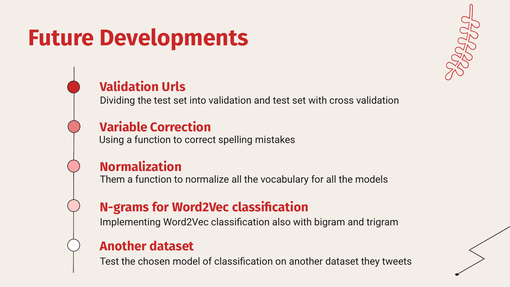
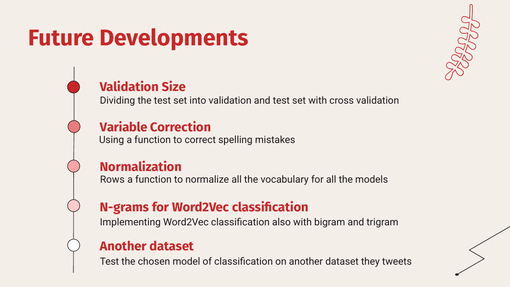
Urls: Urls -> Size
Them: Them -> Rows
